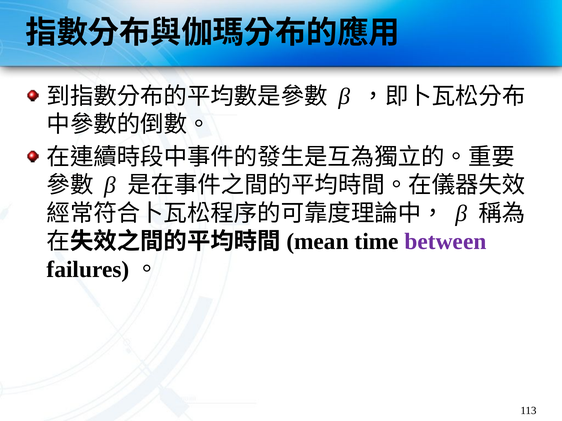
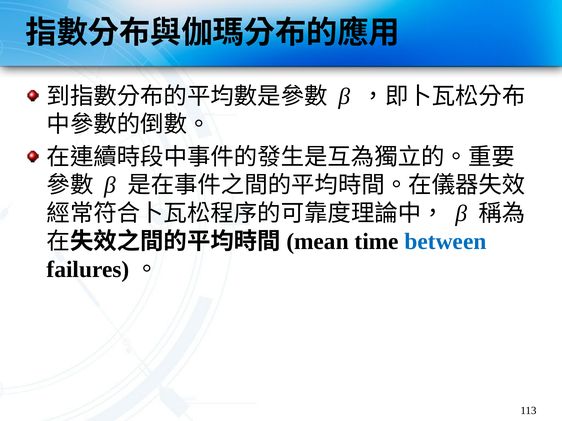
between colour: purple -> blue
